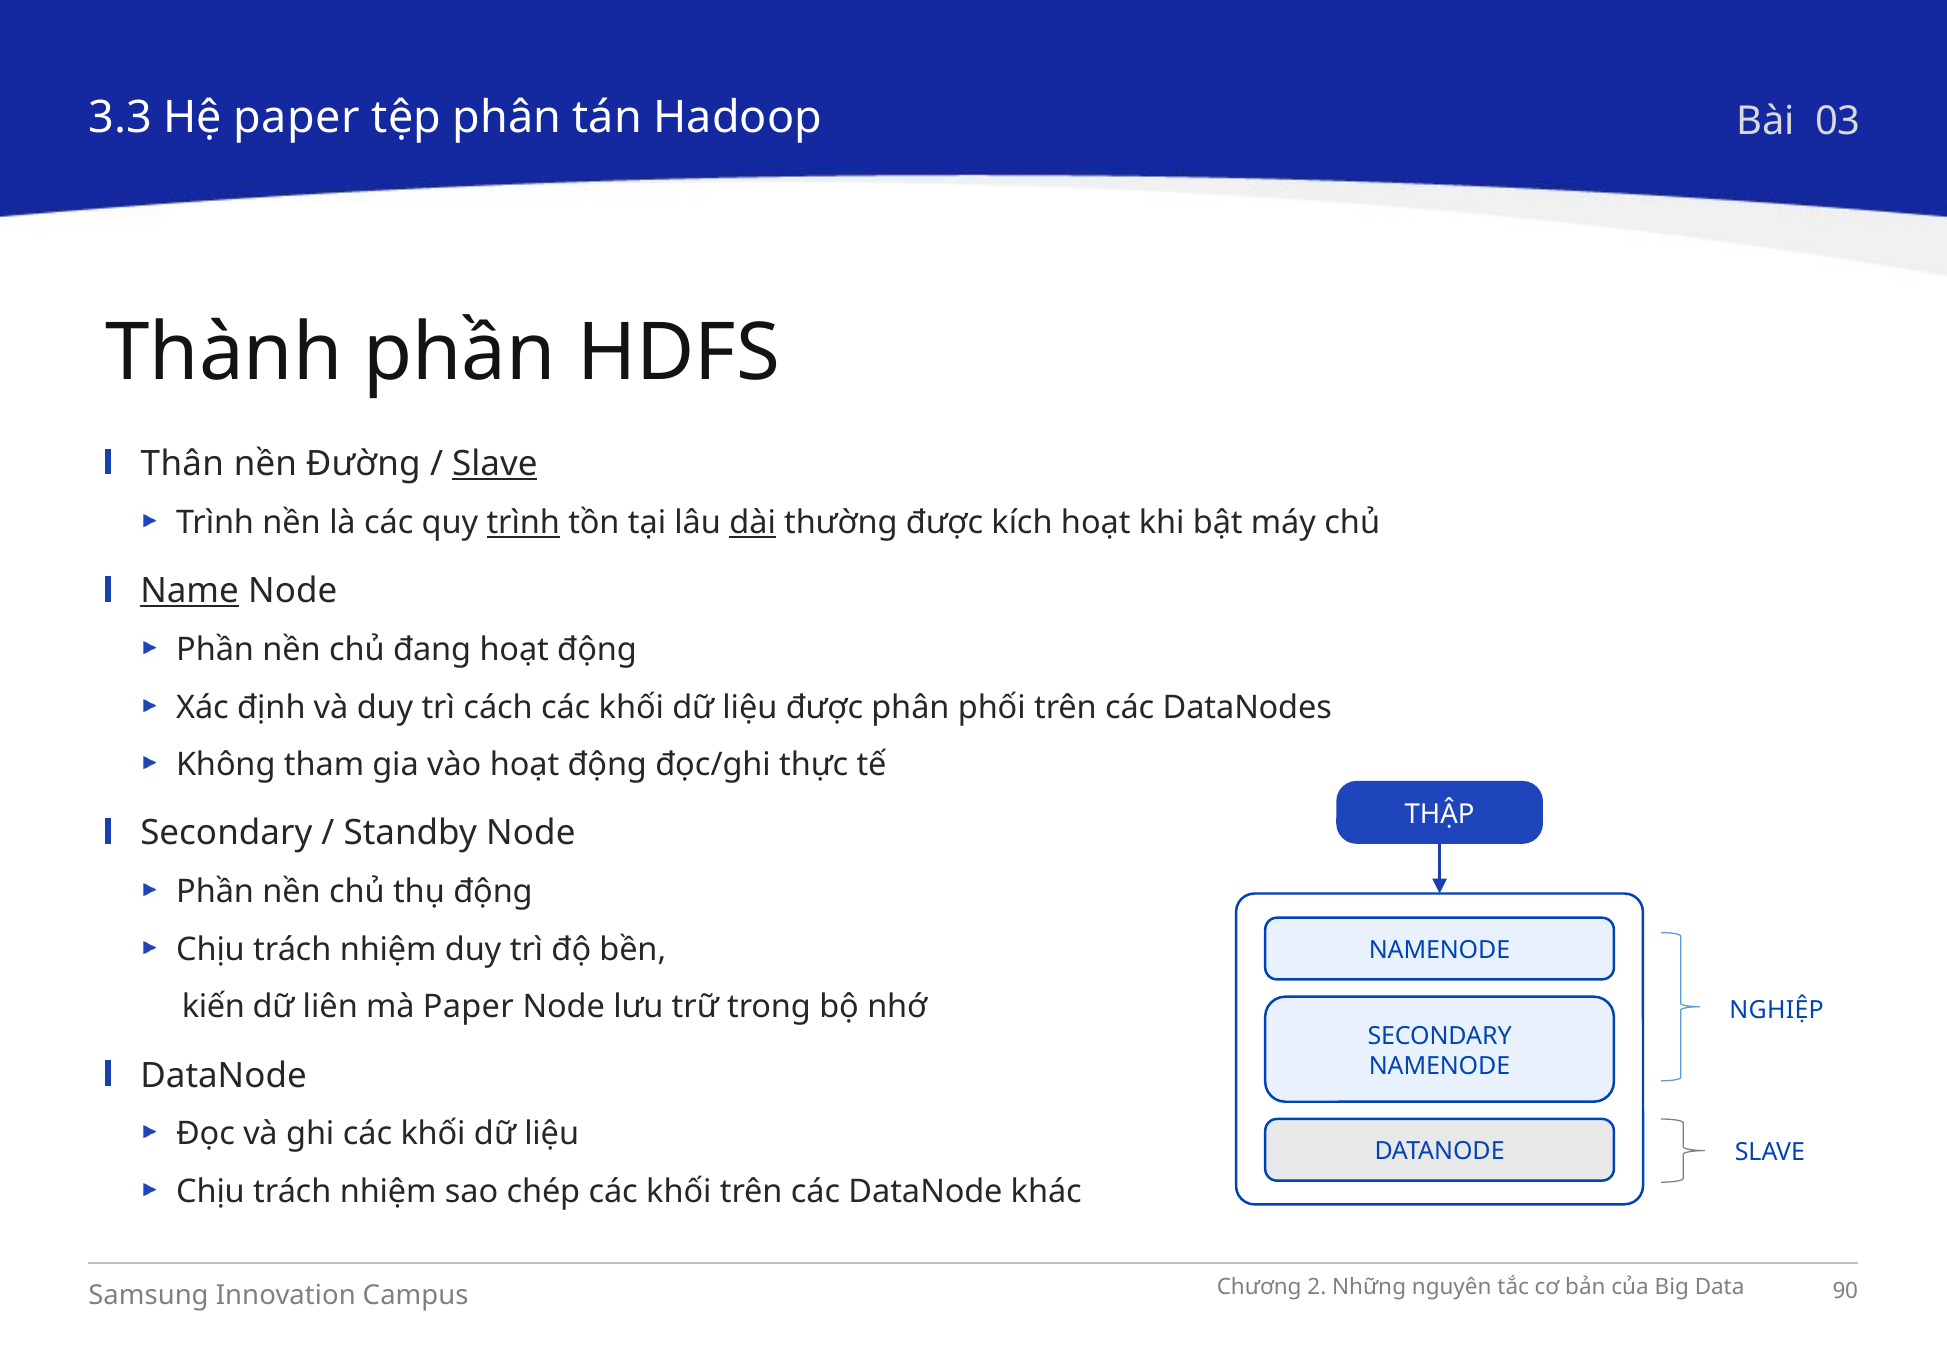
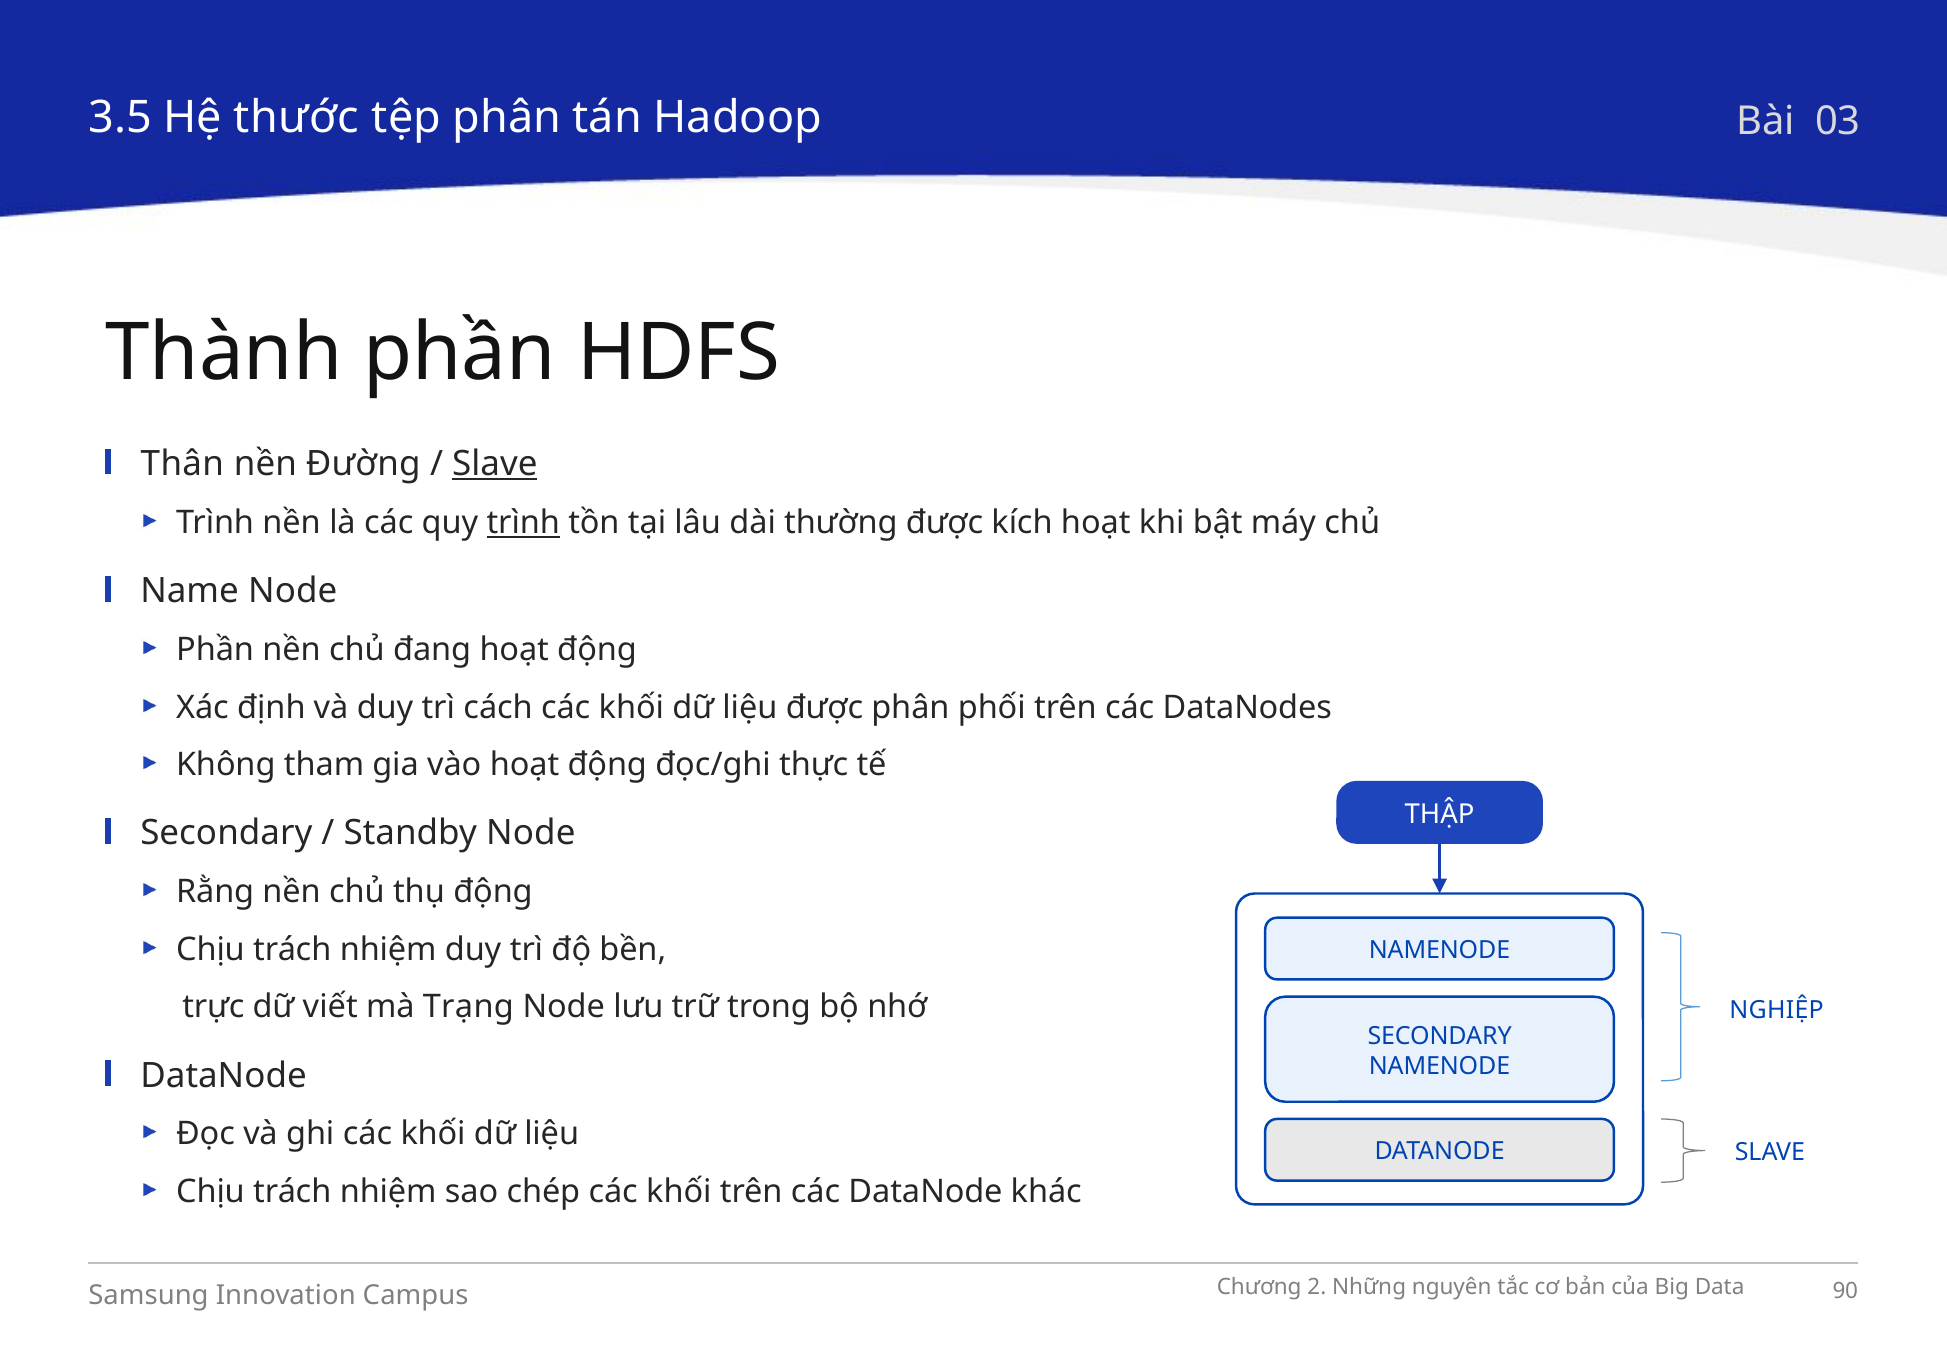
3.3: 3.3 -> 3.5
Hệ paper: paper -> thước
dài underline: present -> none
Name underline: present -> none
Phần at (215, 892): Phần -> Rằng
kiến: kiến -> trực
liên: liên -> viết
mà Paper: Paper -> Trạng
